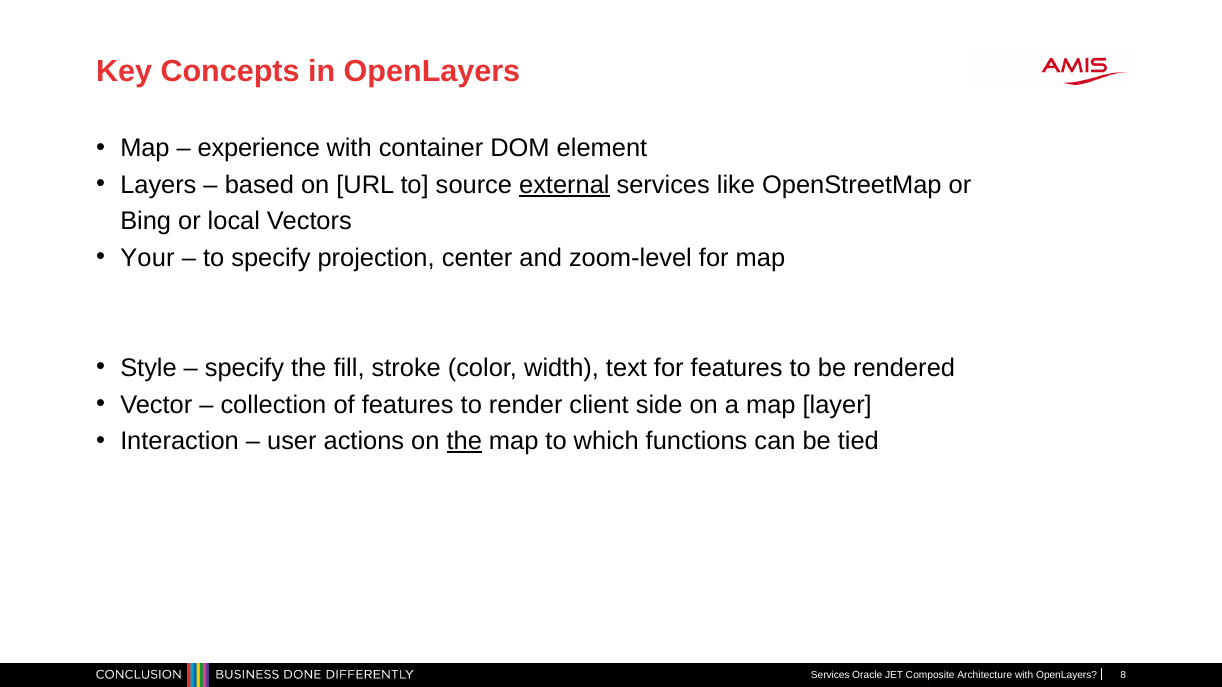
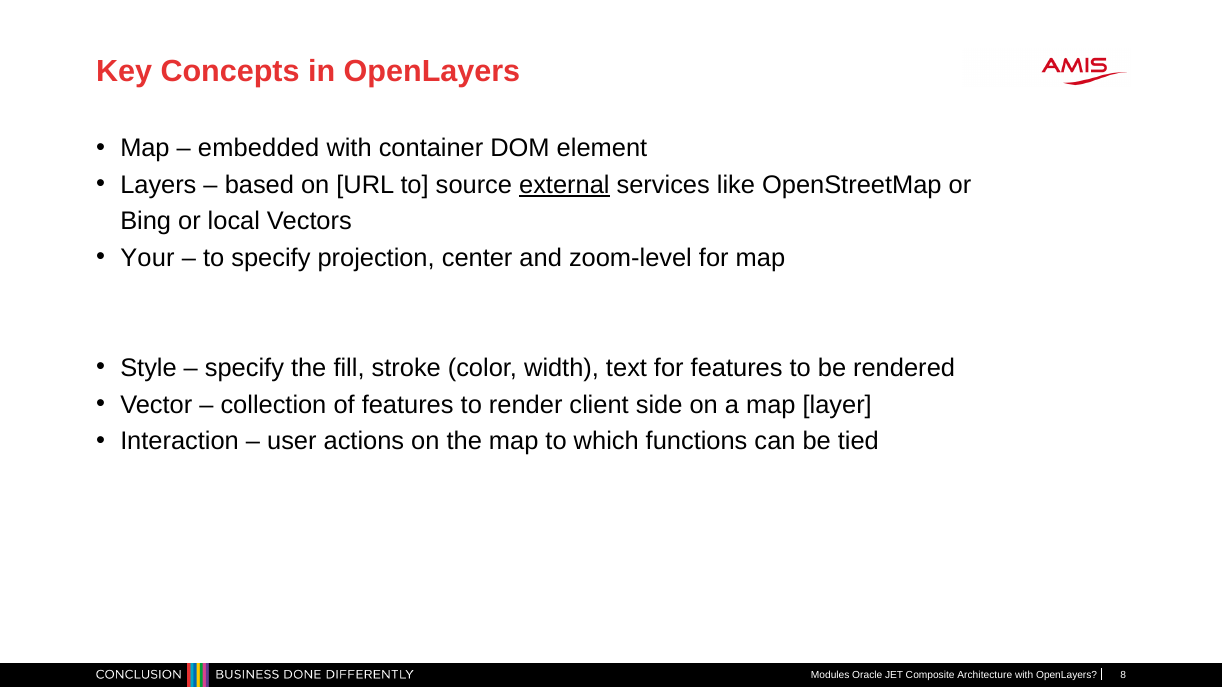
experience: experience -> embedded
the at (464, 442) underline: present -> none
Services at (830, 676): Services -> Modules
